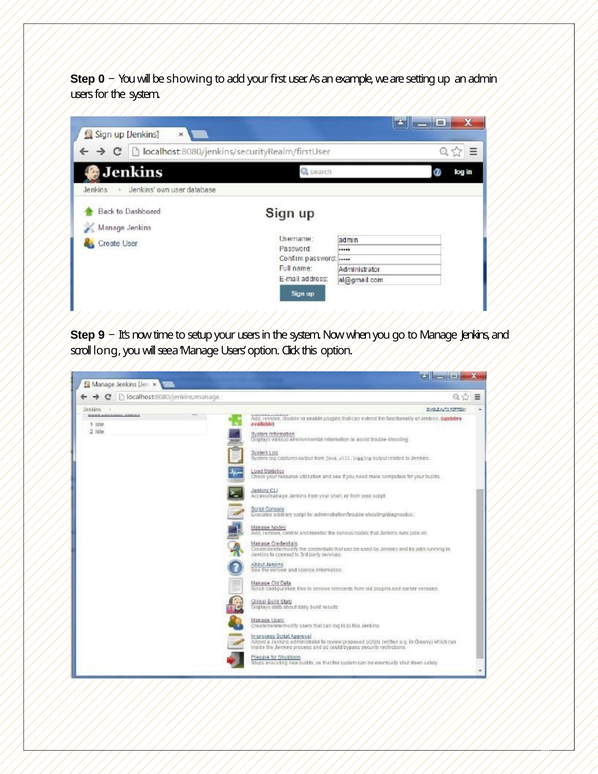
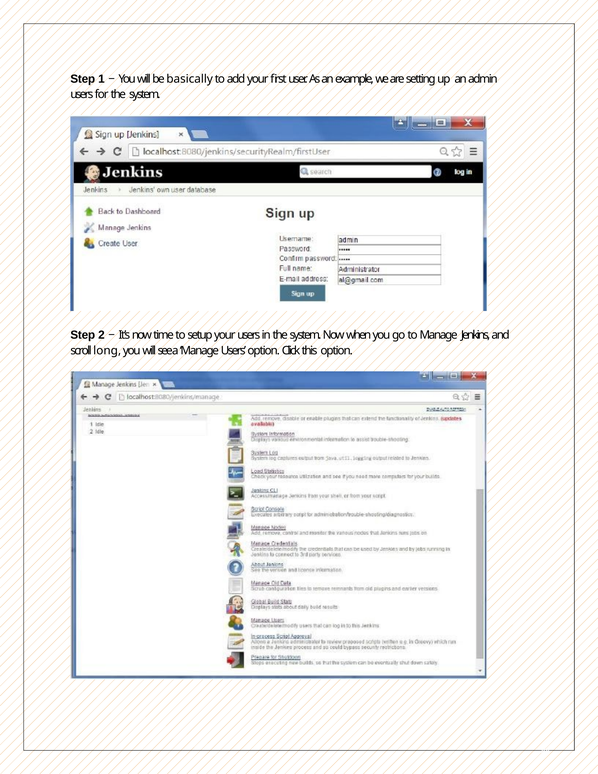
0: 0 -> 1
showing: showing -> basically
9: 9 -> 2
